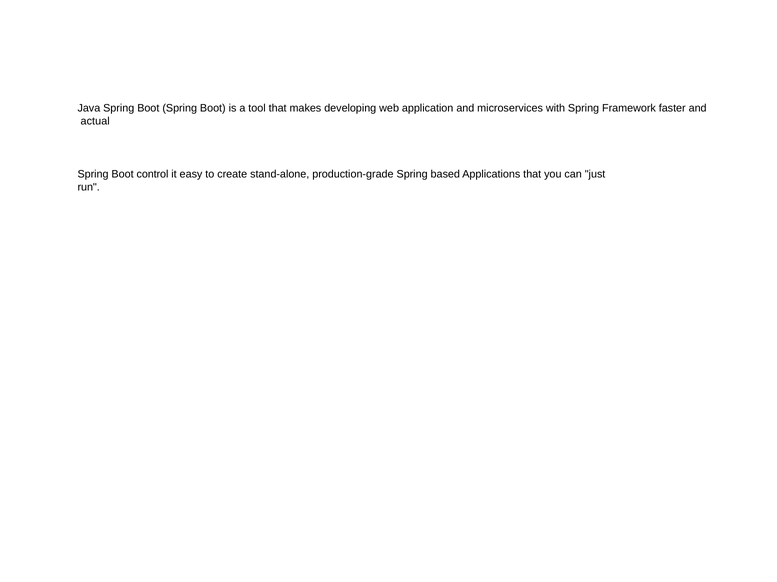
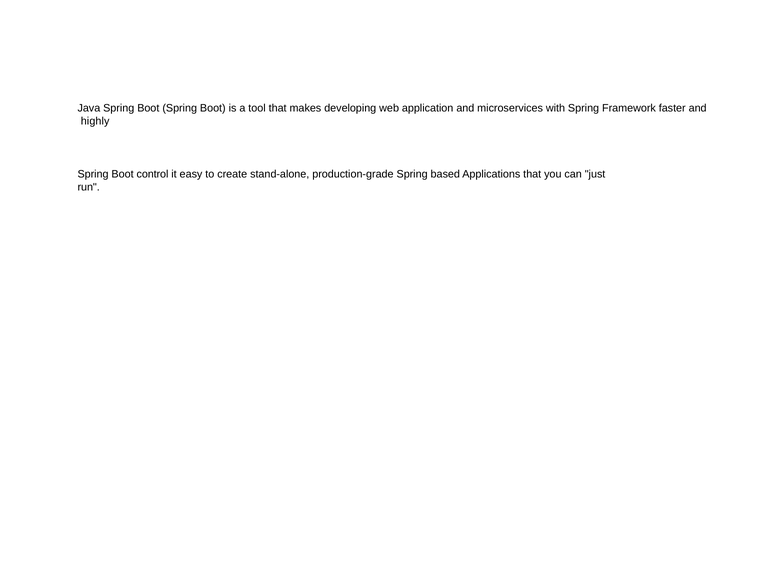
actual: actual -> highly
